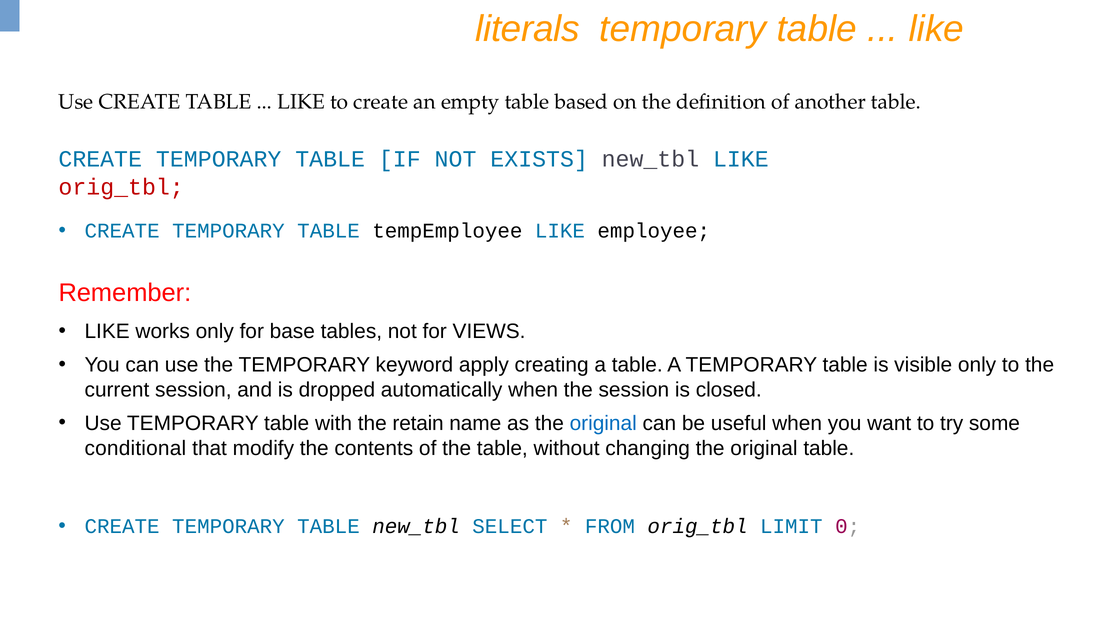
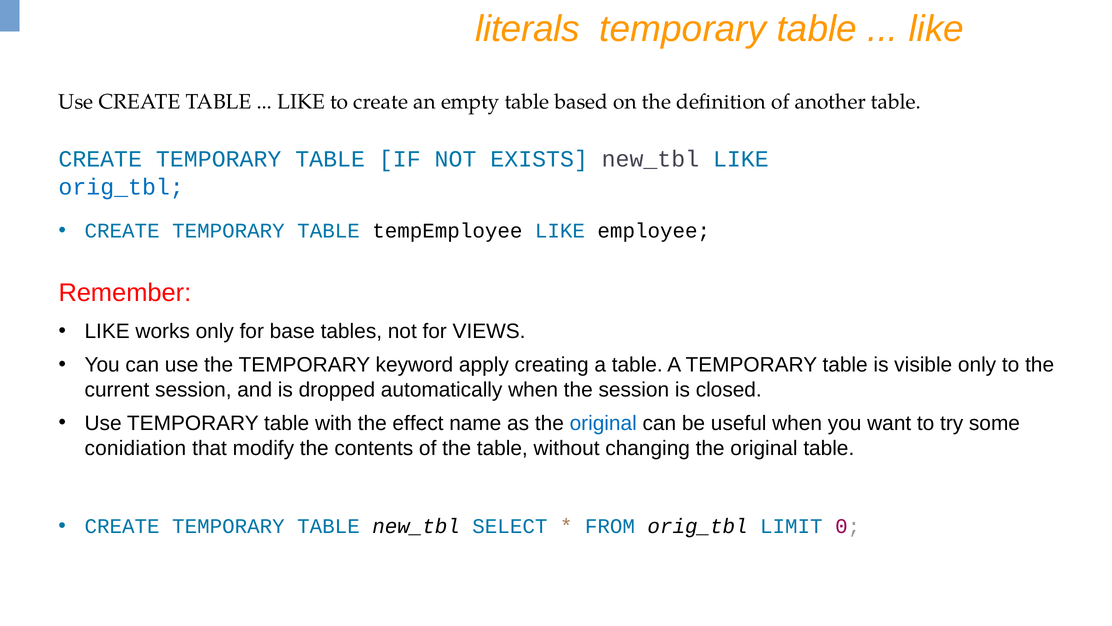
orig_tbl at (121, 187) colour: red -> blue
retain: retain -> effect
conditional: conditional -> conidiation
